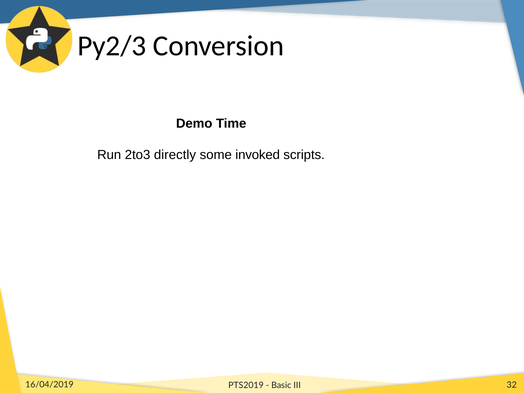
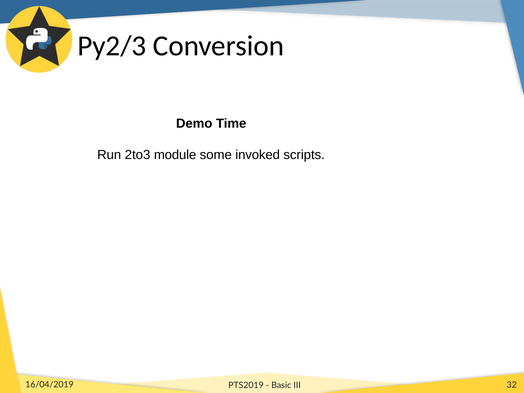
directly: directly -> module
